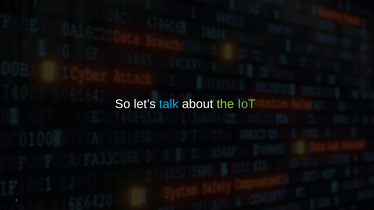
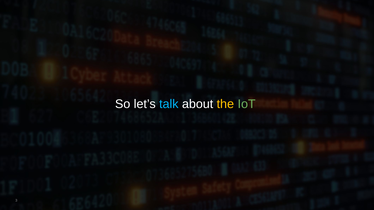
the colour: light green -> yellow
